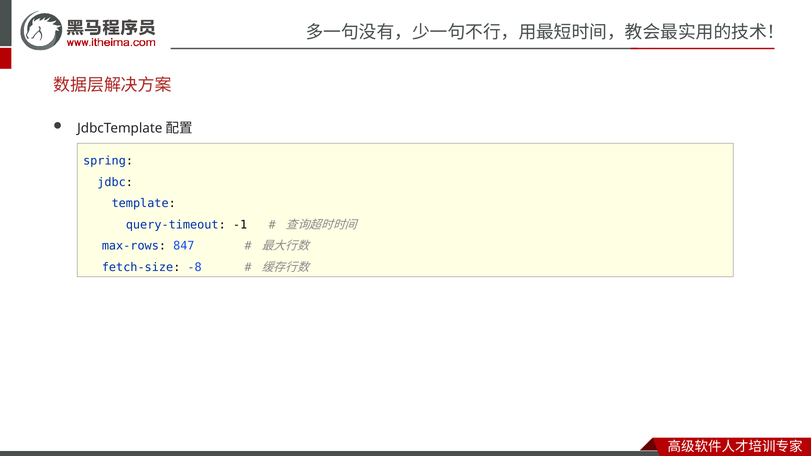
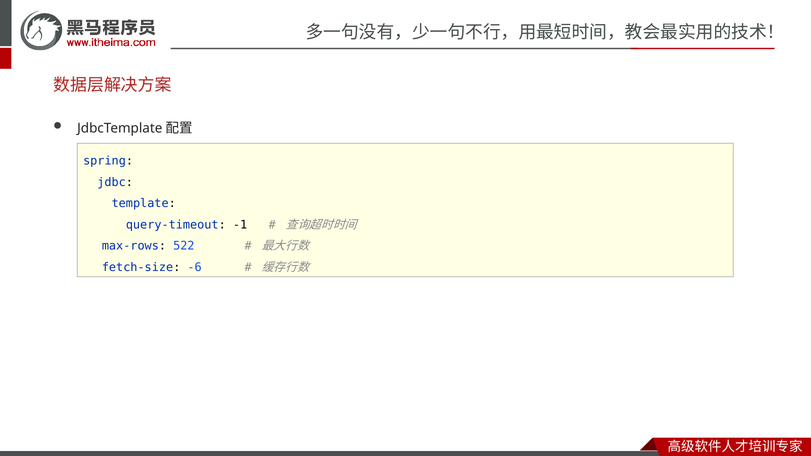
847: 847 -> 522
-8: -8 -> -6
